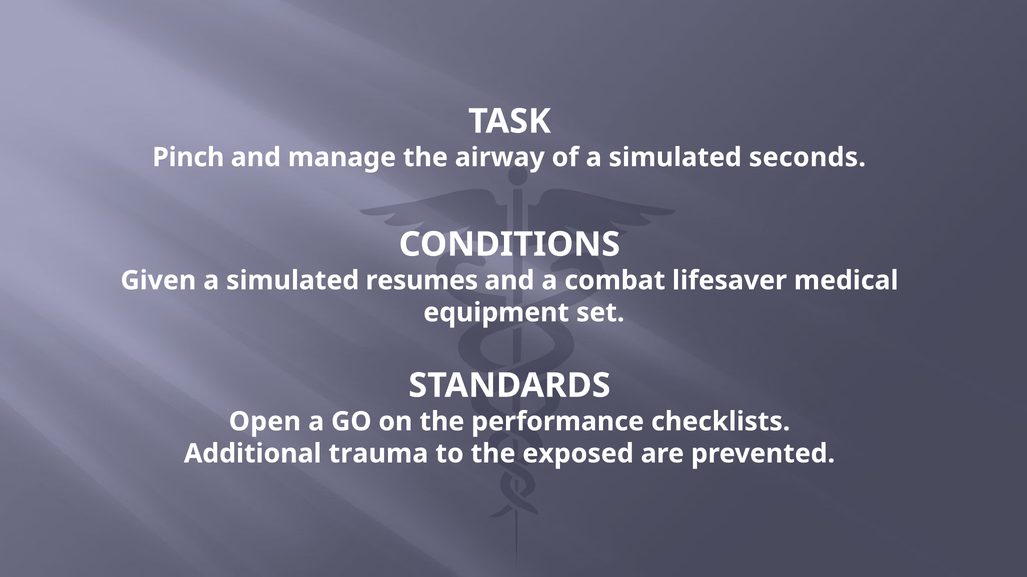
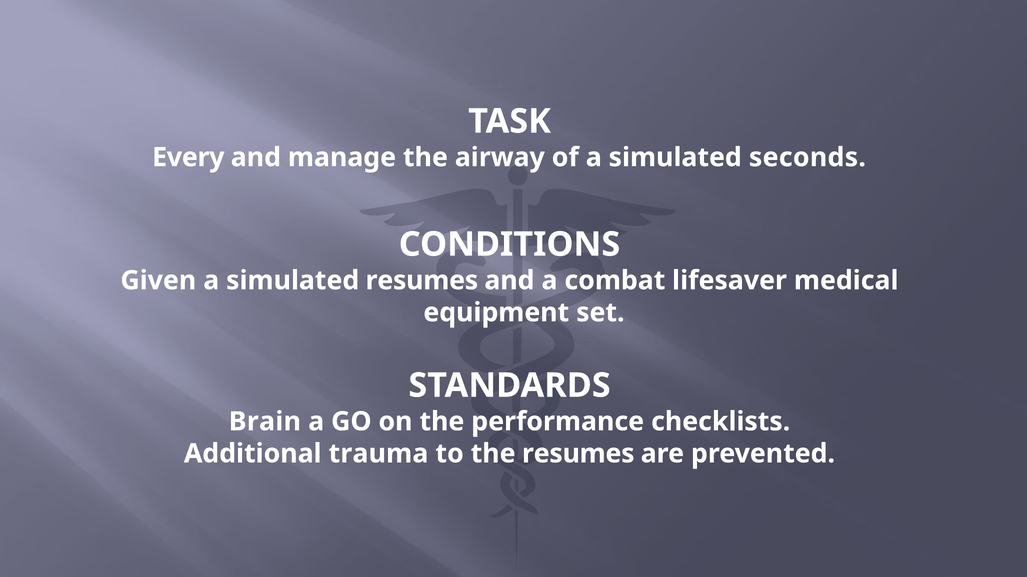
Pinch: Pinch -> Every
Open: Open -> Brain
the exposed: exposed -> resumes
